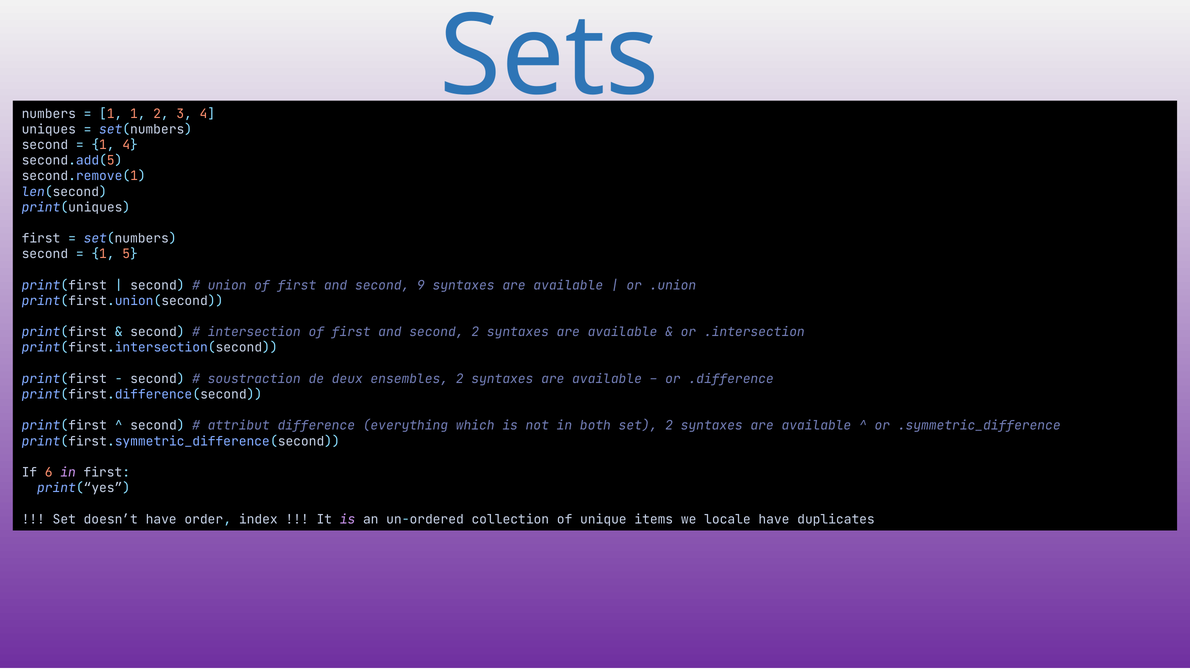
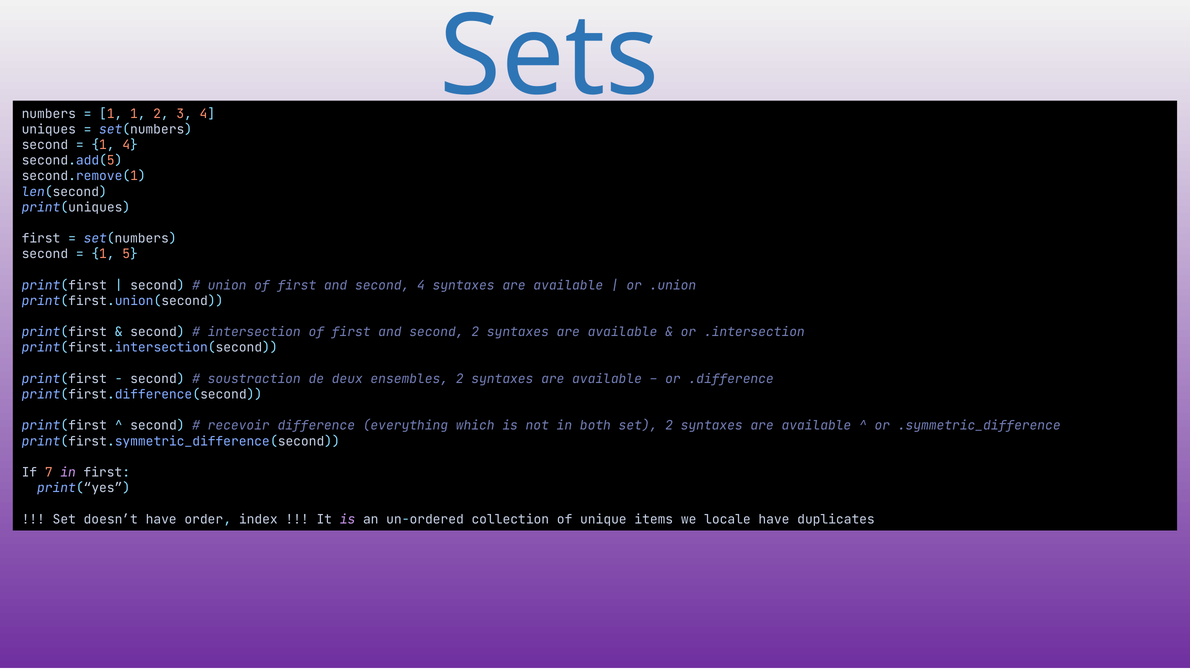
second 9: 9 -> 4
attribut: attribut -> recevoir
6: 6 -> 7
